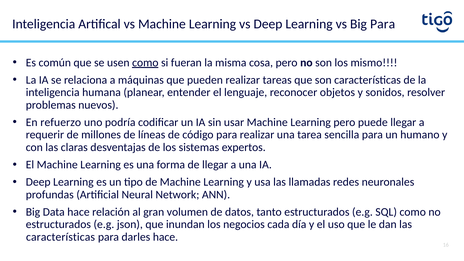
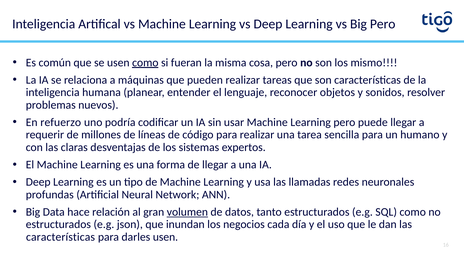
Big Para: Para -> Pero
volumen underline: none -> present
darles hace: hace -> usen
